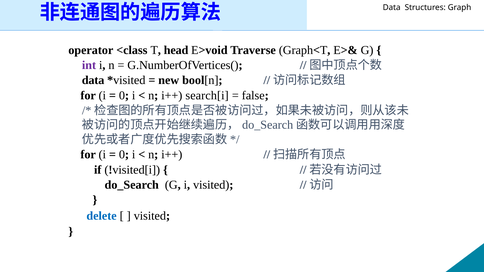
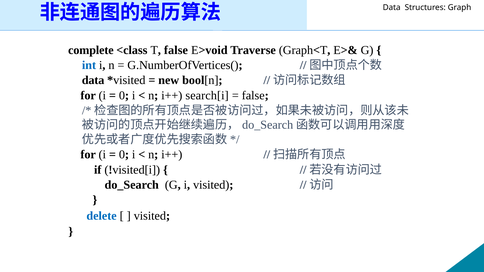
operator: operator -> complete
T head: head -> false
int colour: purple -> blue
